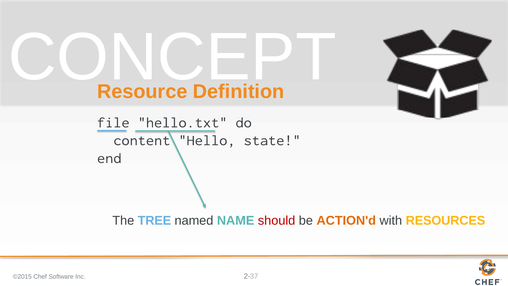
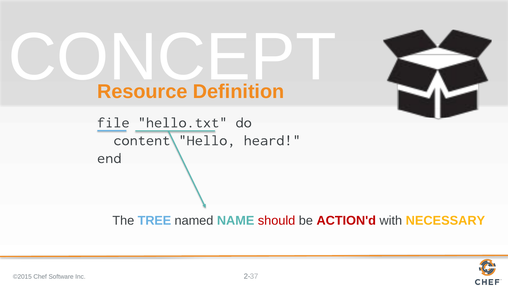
state: state -> heard
ACTION'd colour: orange -> red
RESOURCES: RESOURCES -> NECESSARY
